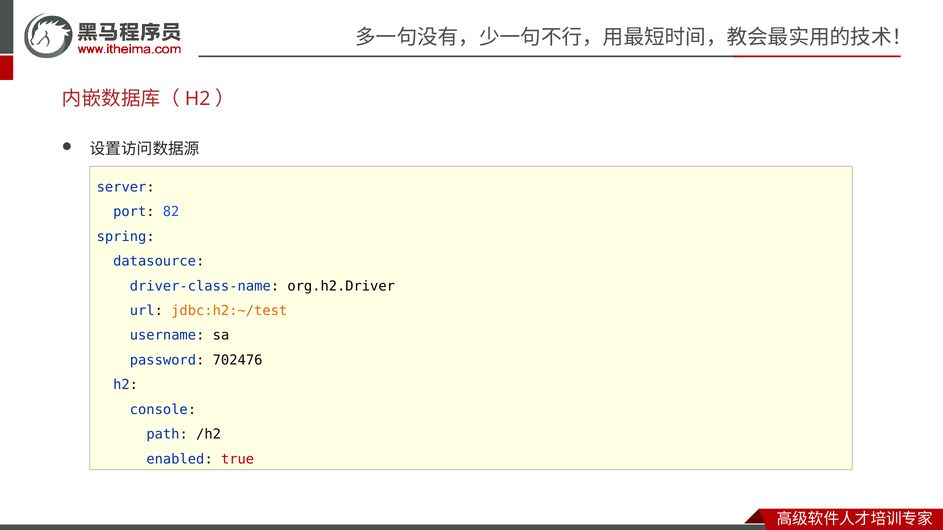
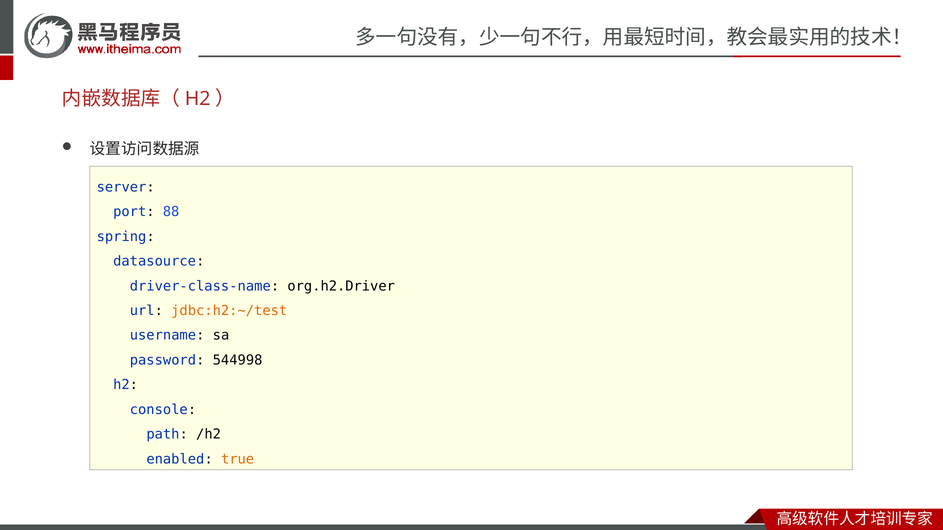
82: 82 -> 88
702476: 702476 -> 544998
true colour: red -> orange
